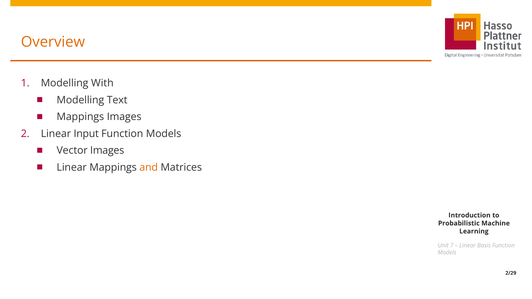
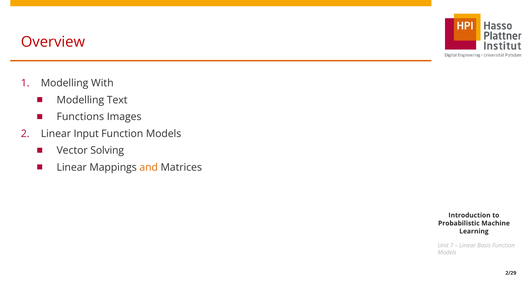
Overview colour: orange -> red
Mappings at (80, 117): Mappings -> Functions
Vector Images: Images -> Solving
